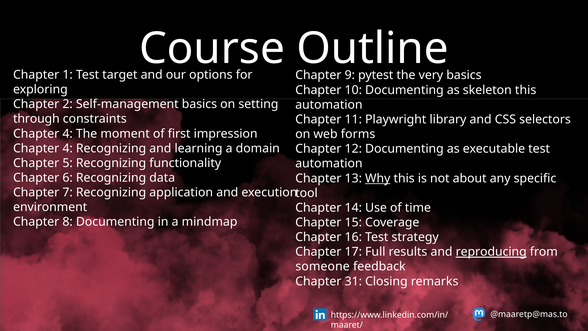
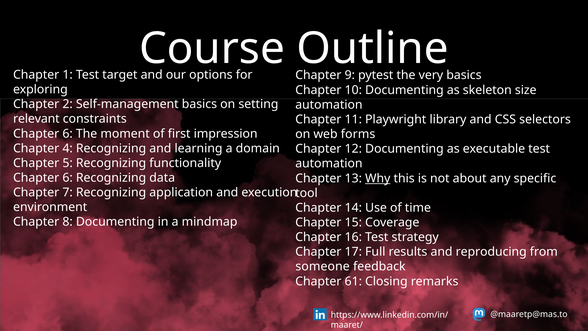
skeleton this: this -> size
through: through -> relevant
4 at (68, 134): 4 -> 6
reproducing underline: present -> none
31: 31 -> 61
